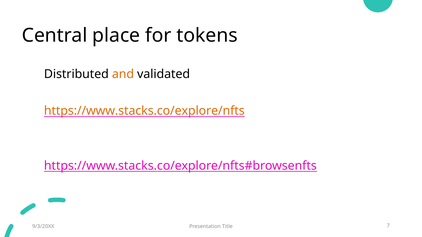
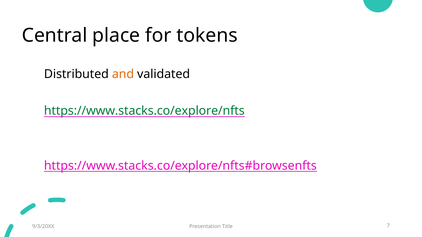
https://www.stacks.co/explore/nfts colour: orange -> green
